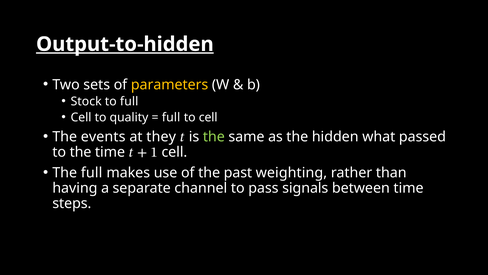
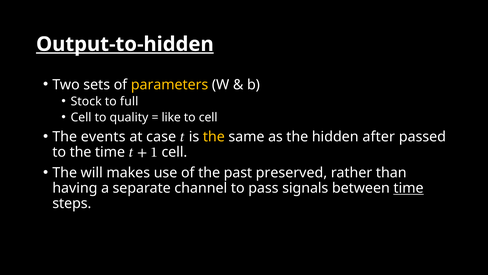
full at (171, 117): full -> like
they: they -> case
the at (214, 137) colour: light green -> yellow
what: what -> after
The full: full -> will
weighting: weighting -> preserved
time at (409, 188) underline: none -> present
